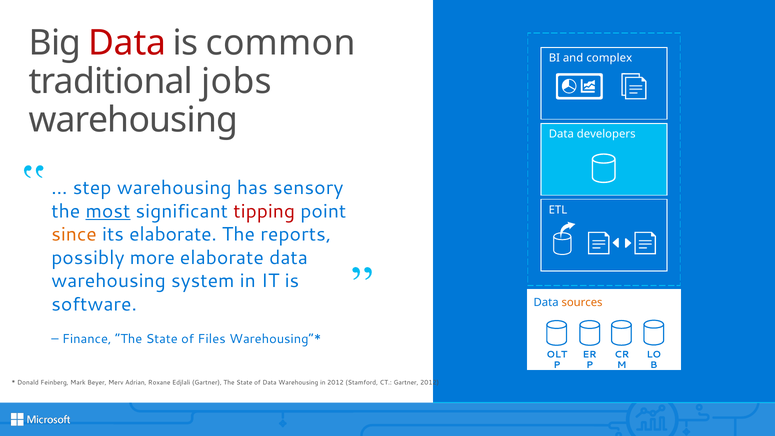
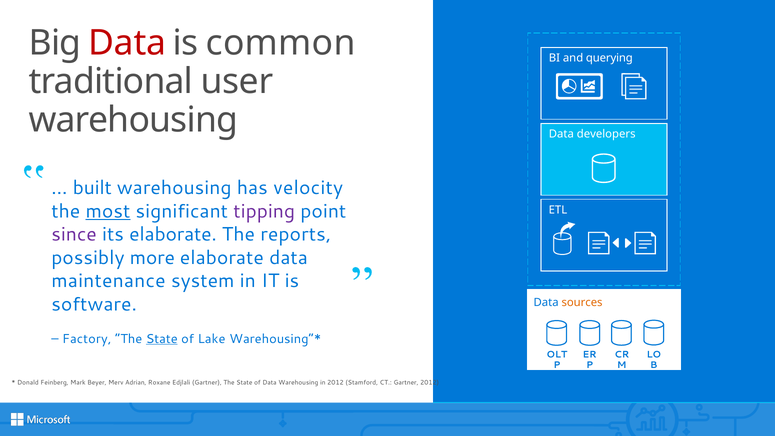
complex: complex -> querying
jobs: jobs -> user
step: step -> built
sensory: sensory -> velocity
tipping colour: red -> purple
since colour: orange -> purple
warehousing at (109, 281): warehousing -> maintenance
Finance: Finance -> Factory
State at (162, 339) underline: none -> present
Files: Files -> Lake
